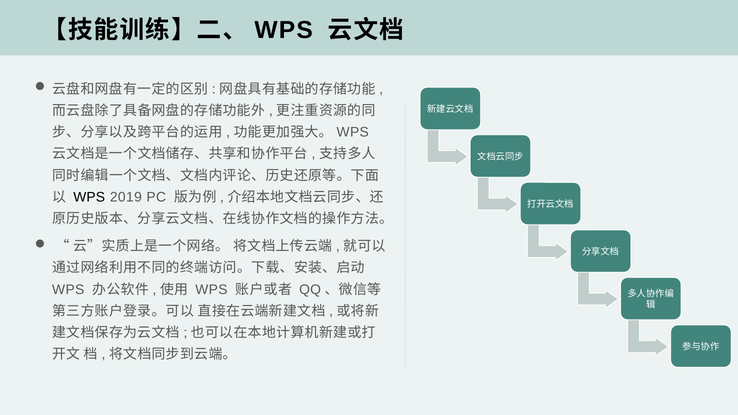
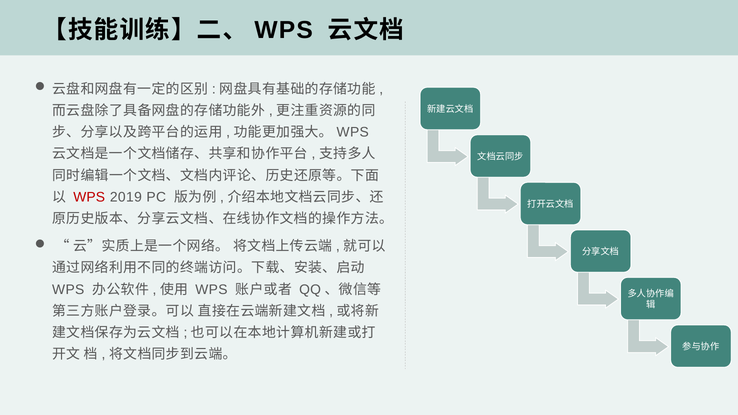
WPS at (89, 197) colour: black -> red
